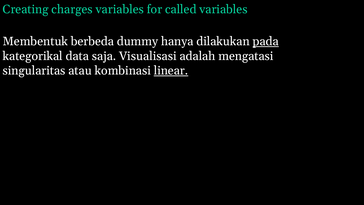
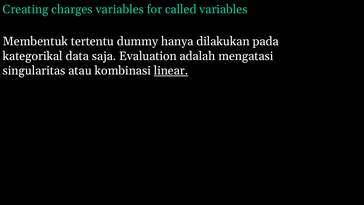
berbeda: berbeda -> tertentu
pada underline: present -> none
Visualisasi: Visualisasi -> Evaluation
